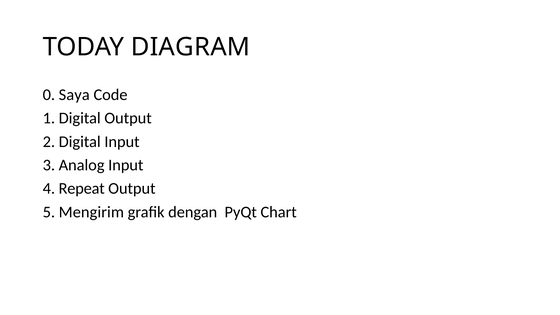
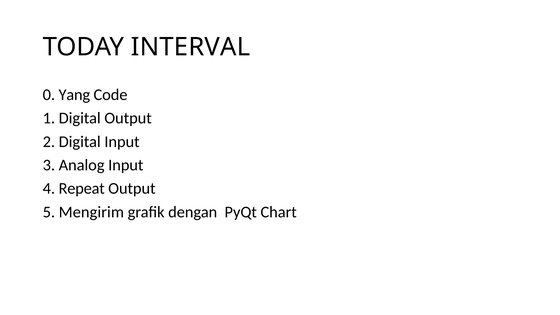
DIAGRAM: DIAGRAM -> INTERVAL
Saya: Saya -> Yang
